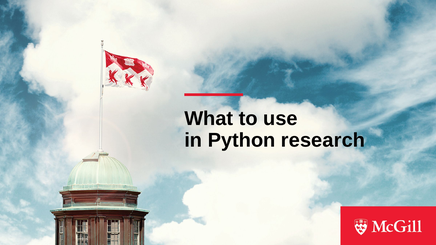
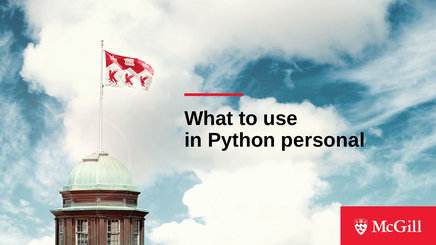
research: research -> personal
